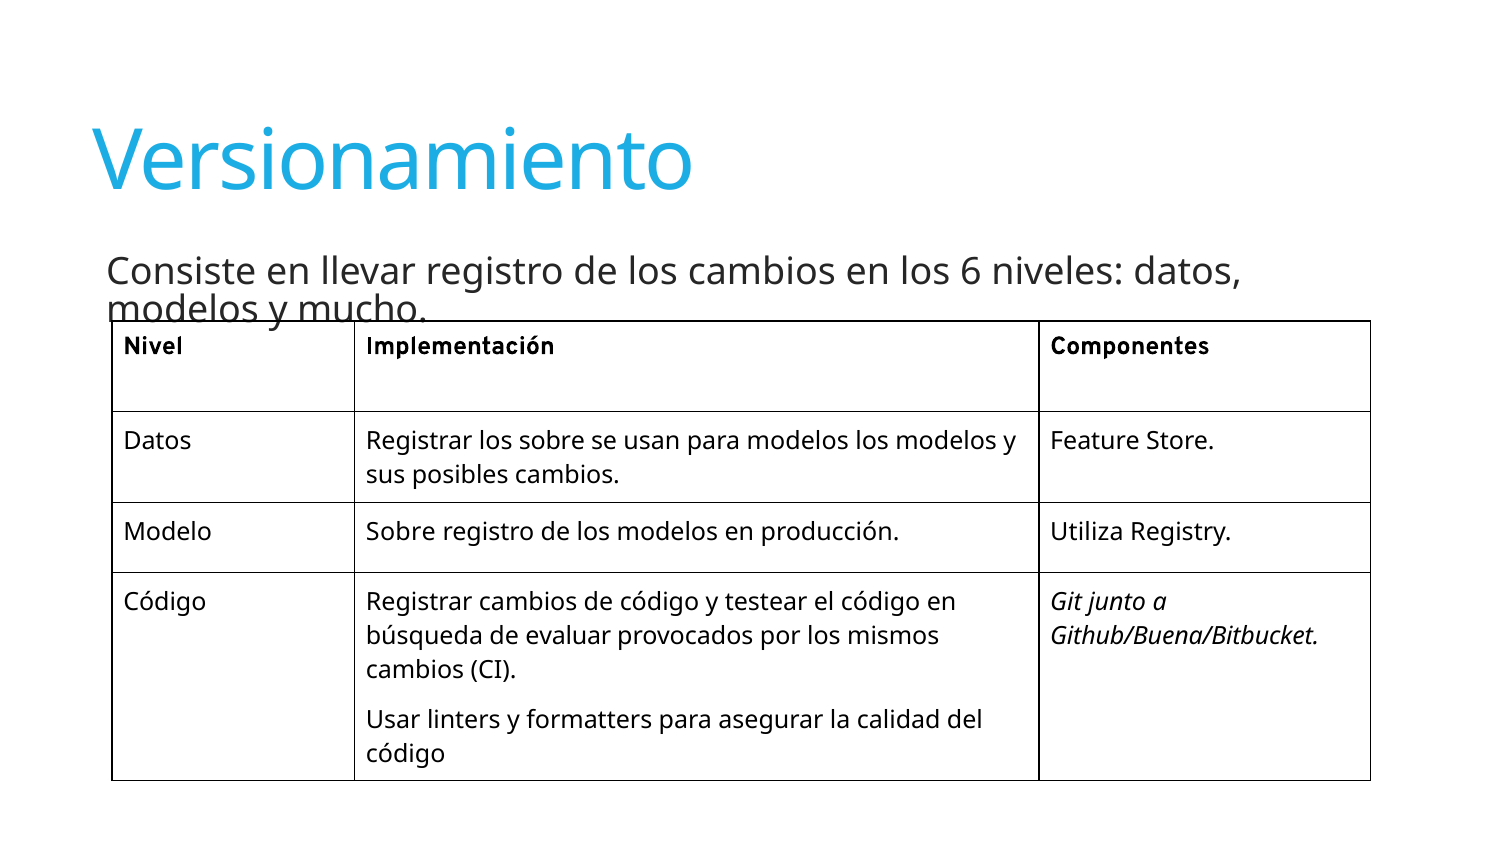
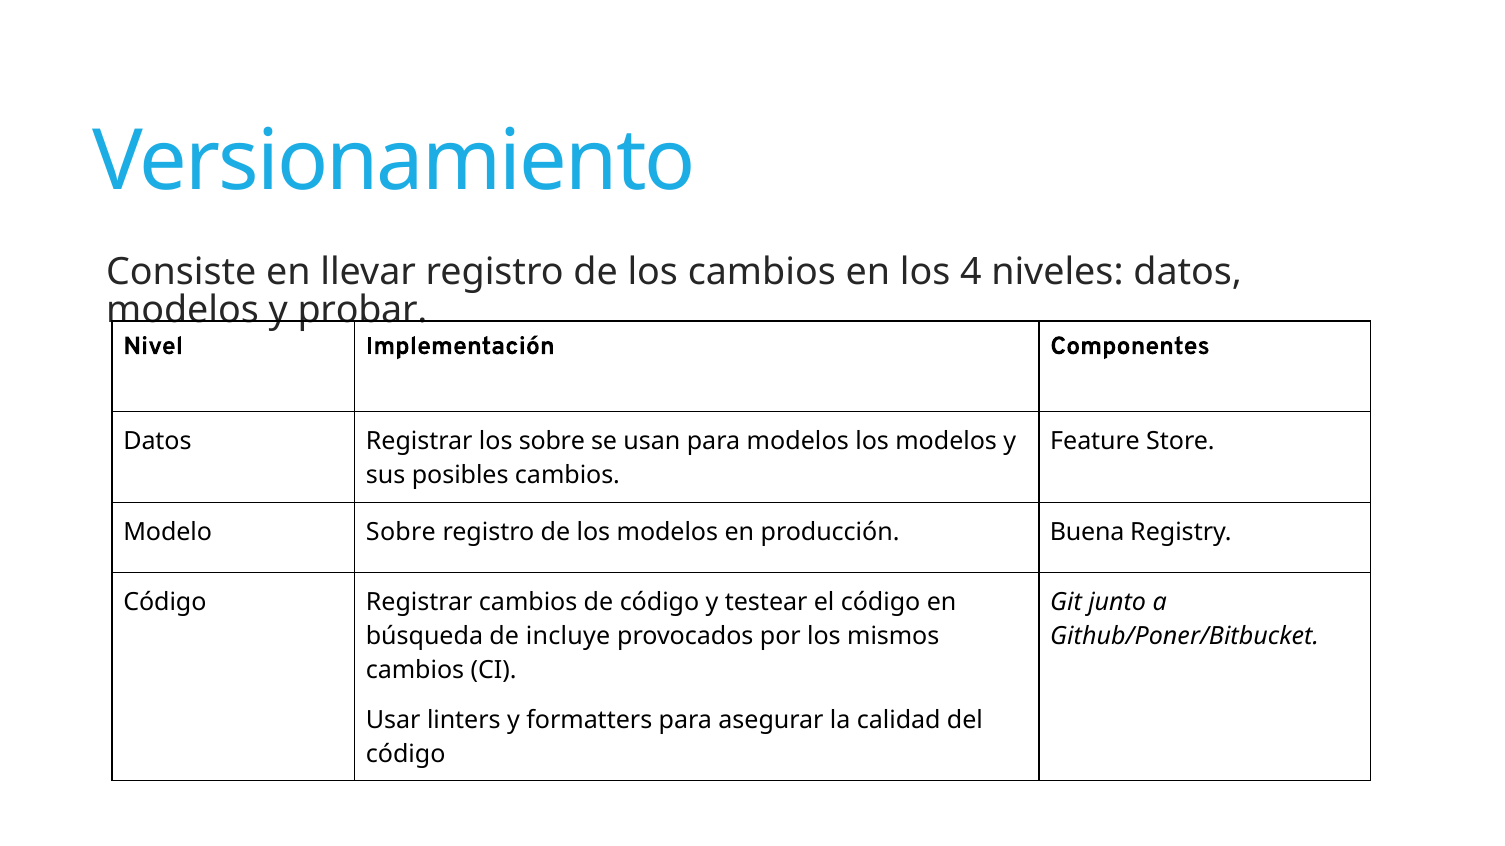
6: 6 -> 4
mucho: mucho -> probar
Utiliza: Utiliza -> Buena
evaluar: evaluar -> incluye
Github/Buena/Bitbucket: Github/Buena/Bitbucket -> Github/Poner/Bitbucket
